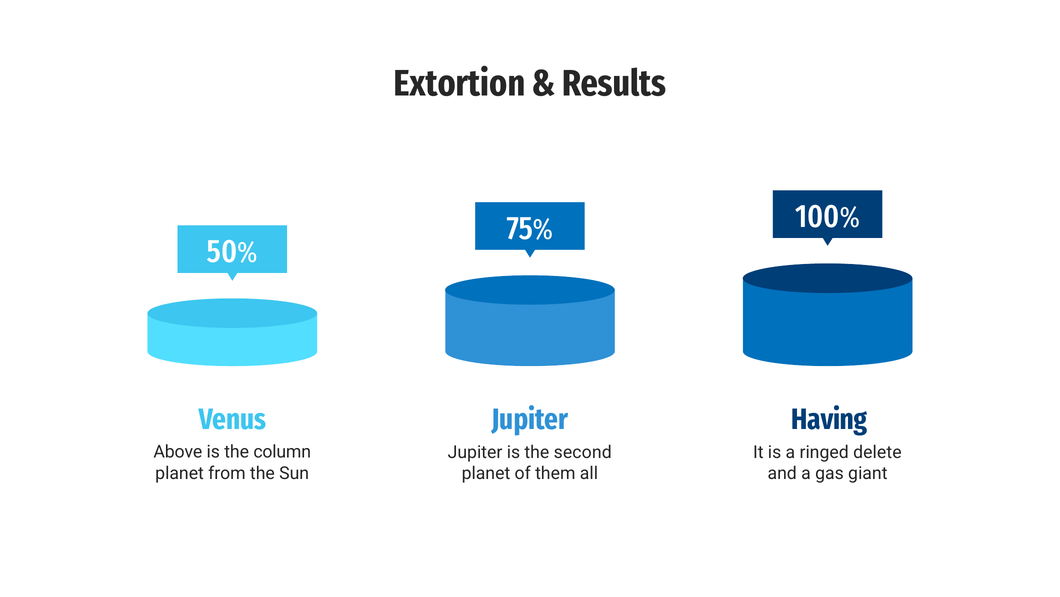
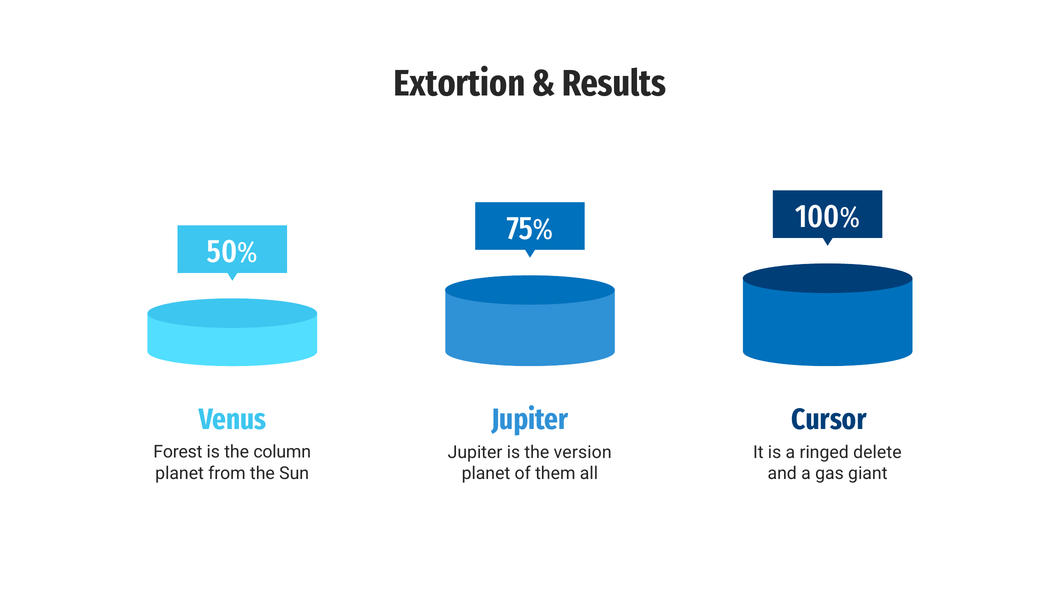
Having: Having -> Cursor
Above: Above -> Forest
second: second -> version
